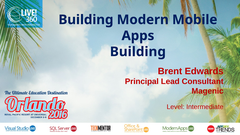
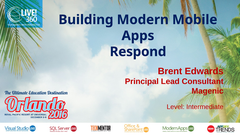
Building at (138, 52): Building -> Respond
